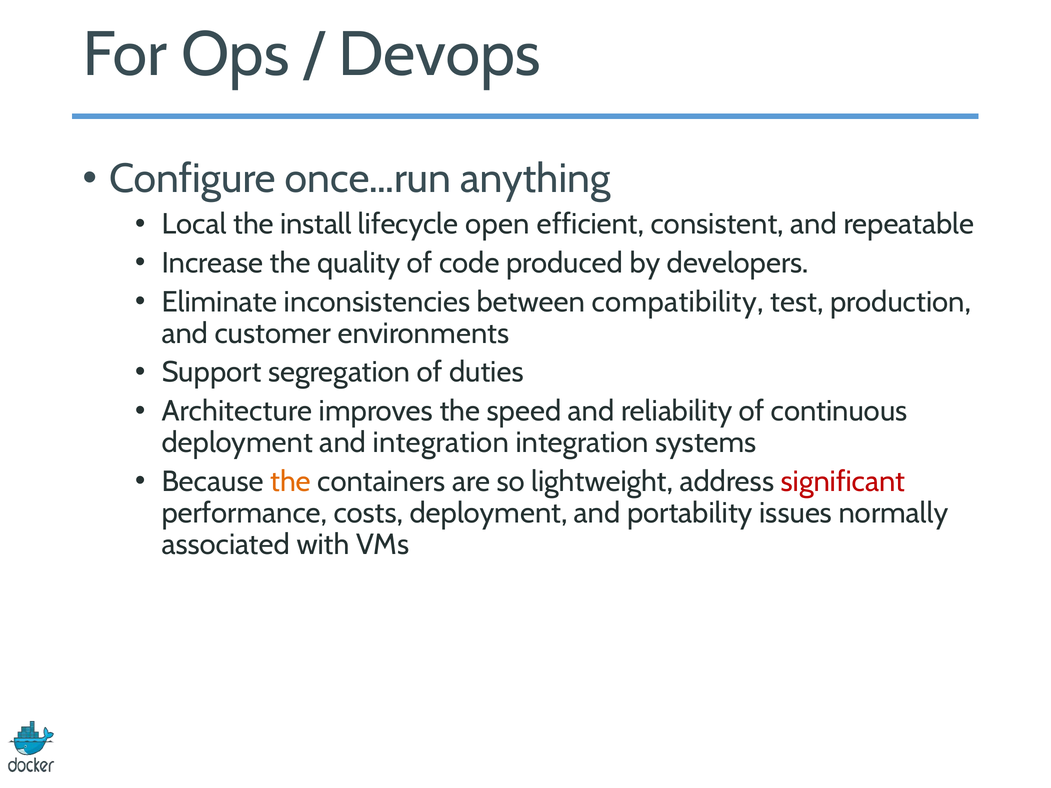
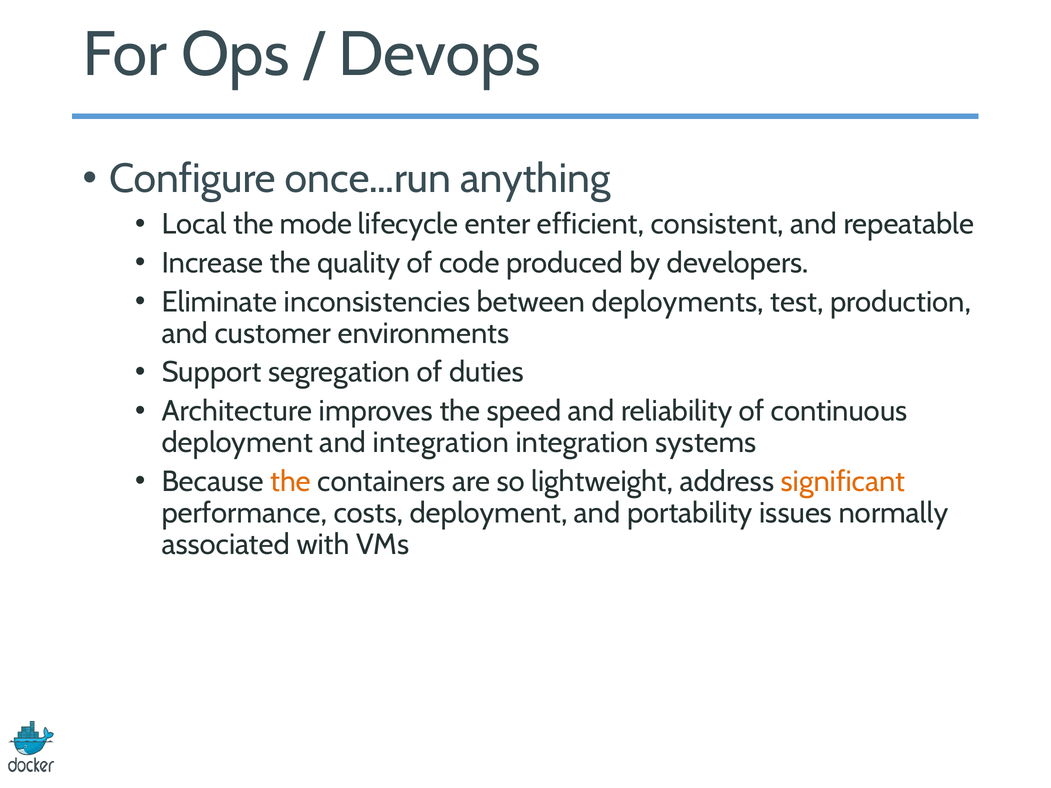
install: install -> mode
open: open -> enter
compatibility: compatibility -> deployments
significant colour: red -> orange
